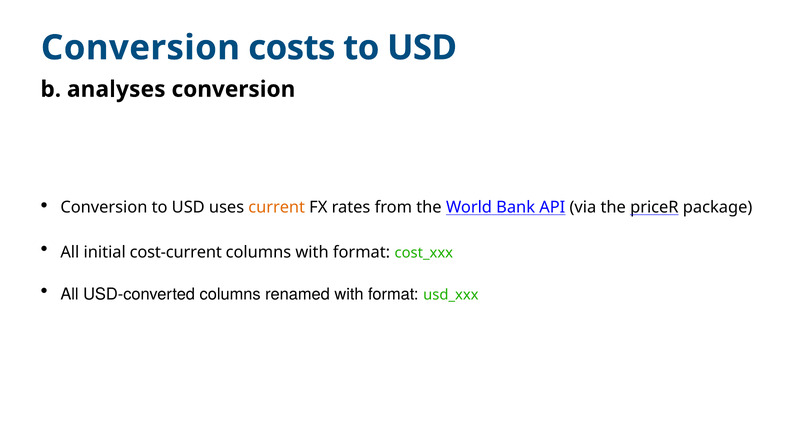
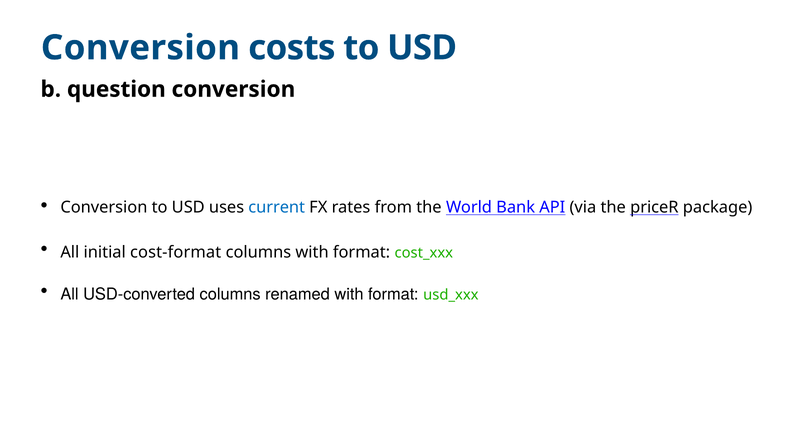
analyses: analyses -> question
current colour: orange -> blue
cost-current: cost-current -> cost-format
